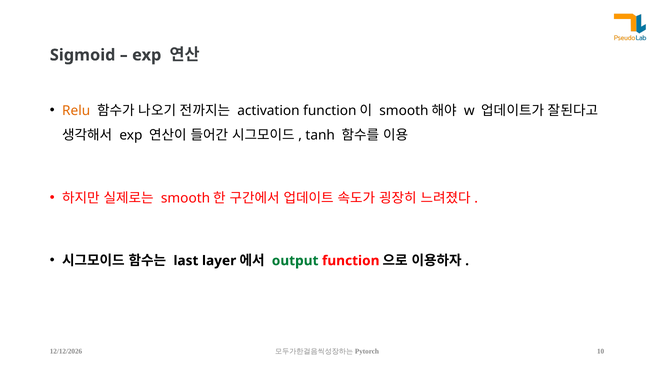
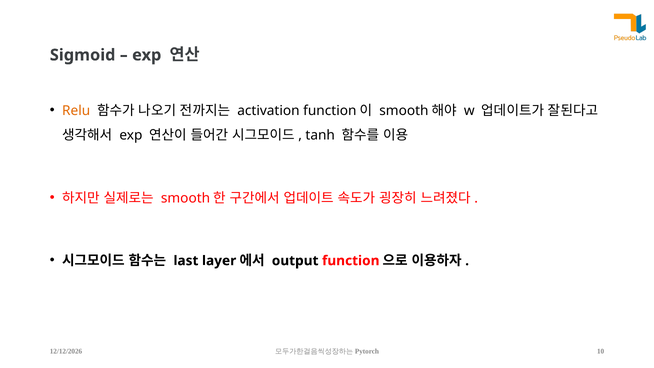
output colour: green -> black
